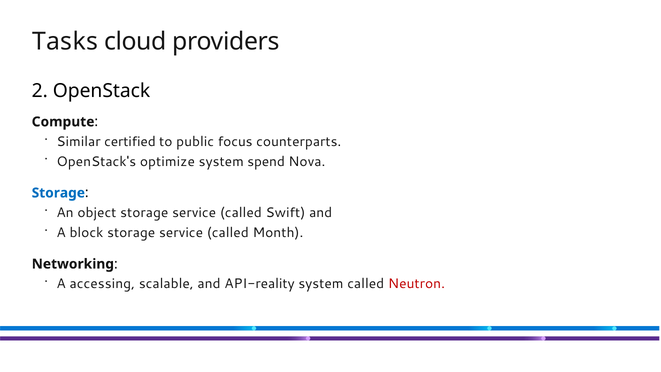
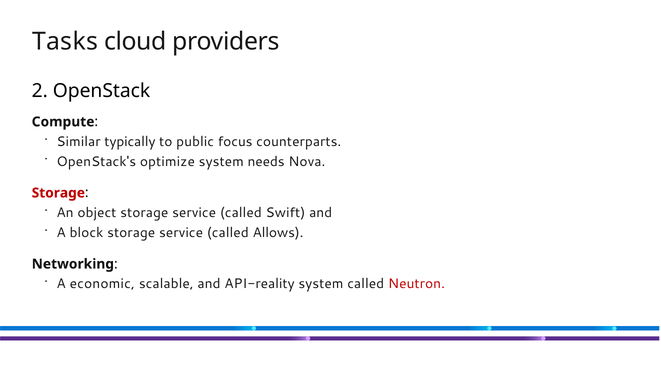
certified: certified -> typically
spend: spend -> needs
Storage at (58, 193) colour: blue -> red
Month: Month -> Allows
accessing: accessing -> economic
